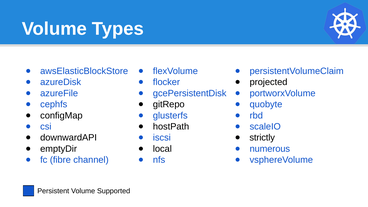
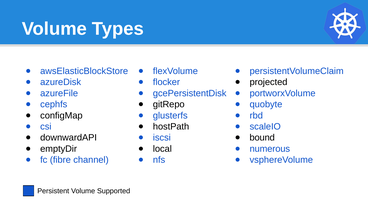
strictly: strictly -> bound
